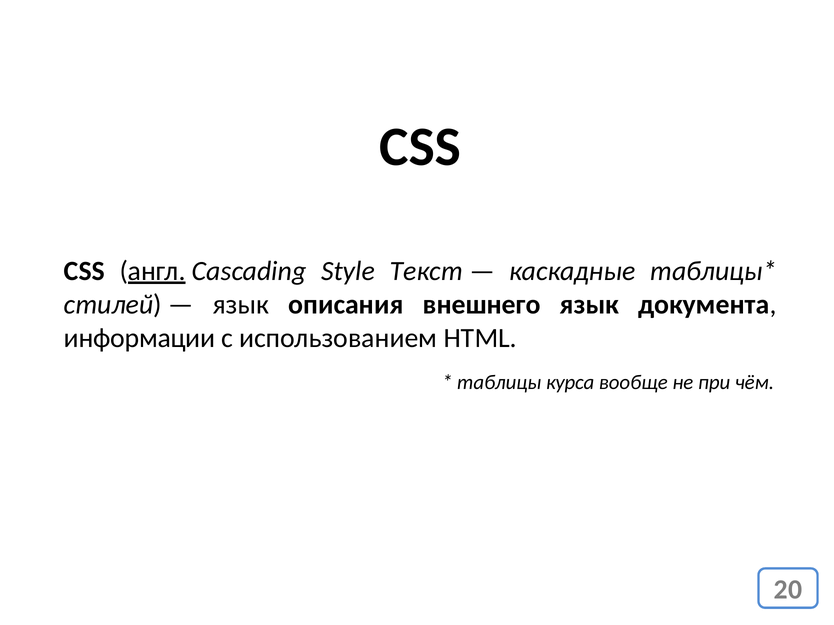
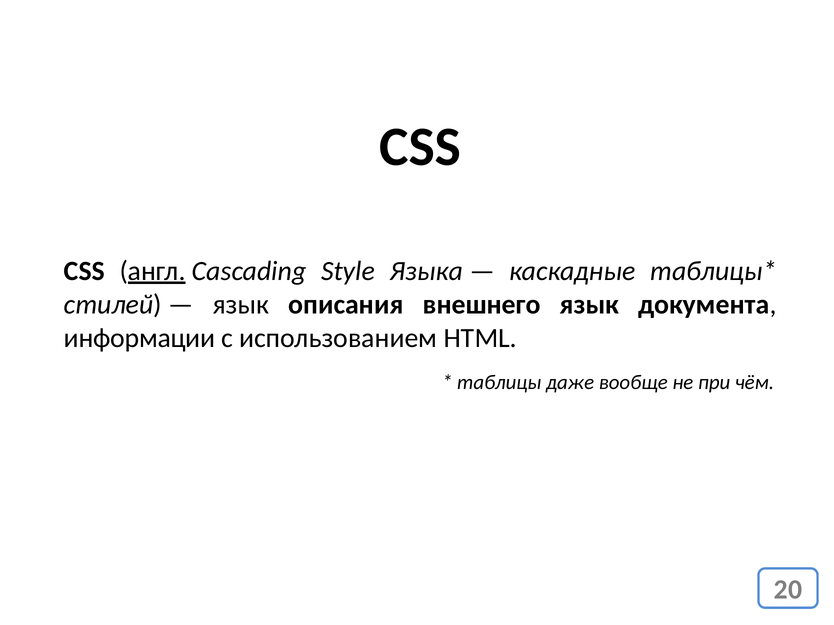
Текст: Текст -> Языка
курса: курса -> даже
